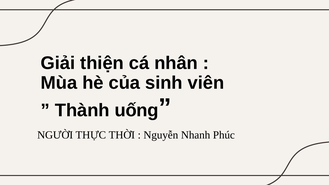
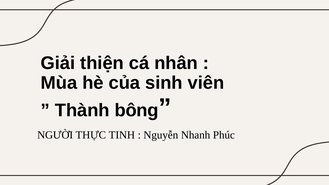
uống: uống -> bông
THỜI: THỜI -> TINH
